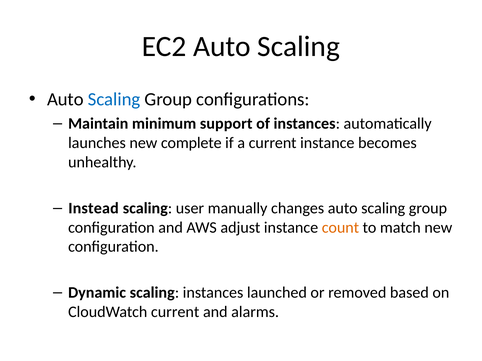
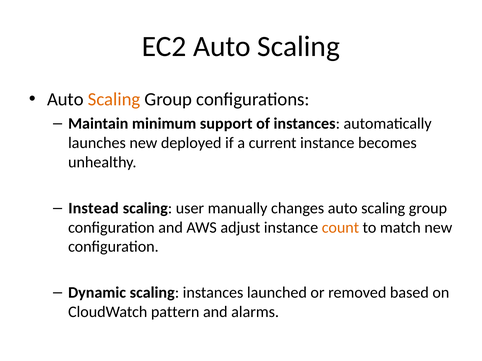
Scaling at (114, 99) colour: blue -> orange
complete: complete -> deployed
CloudWatch current: current -> pattern
